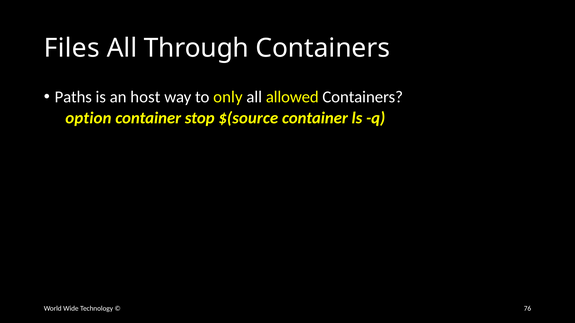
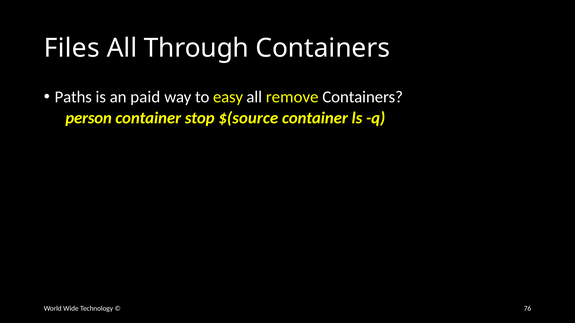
host: host -> paid
only: only -> easy
allowed: allowed -> remove
option: option -> person
